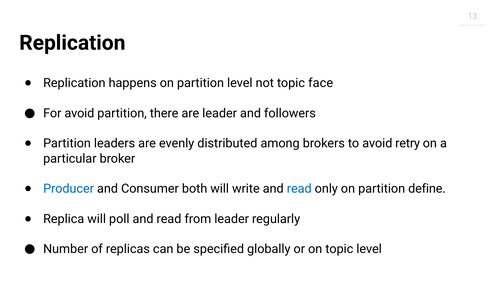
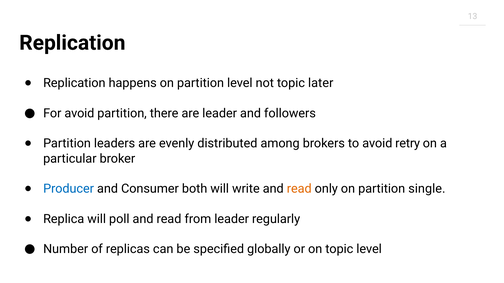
face: face -> later
read at (299, 189) colour: blue -> orange
define: define -> single
